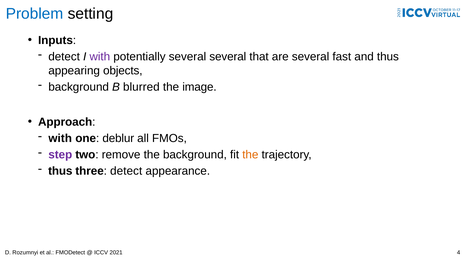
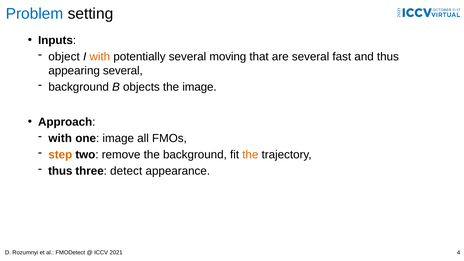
detect at (64, 57): detect -> object
with at (100, 57) colour: purple -> orange
several several: several -> moving
appearing objects: objects -> several
blurred: blurred -> objects
one deblur: deblur -> image
step colour: purple -> orange
